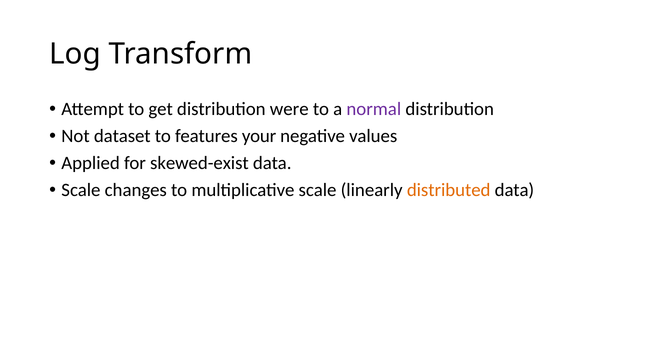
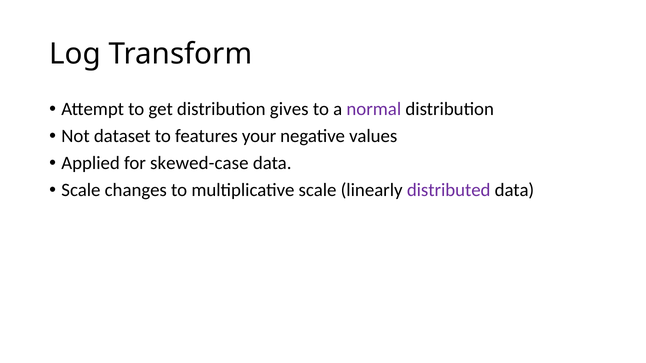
were: were -> gives
skewed-exist: skewed-exist -> skewed-case
distributed colour: orange -> purple
